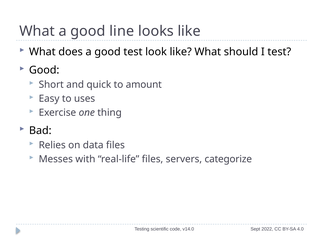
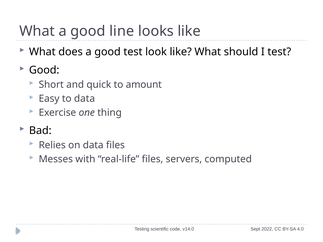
to uses: uses -> data
categorize: categorize -> computed
